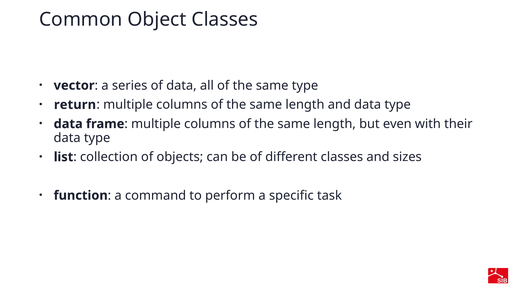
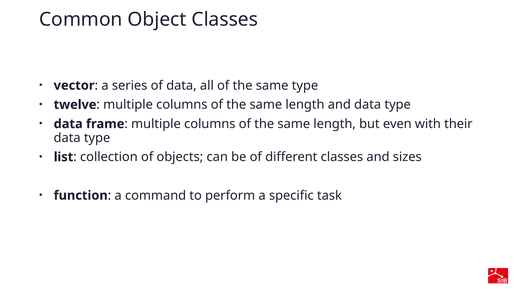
return: return -> twelve
